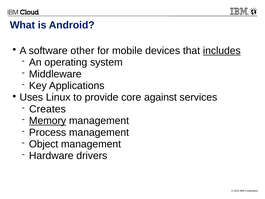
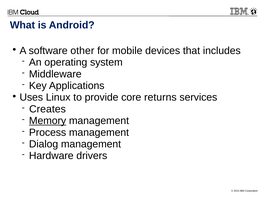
includes underline: present -> none
against: against -> returns
Object: Object -> Dialog
